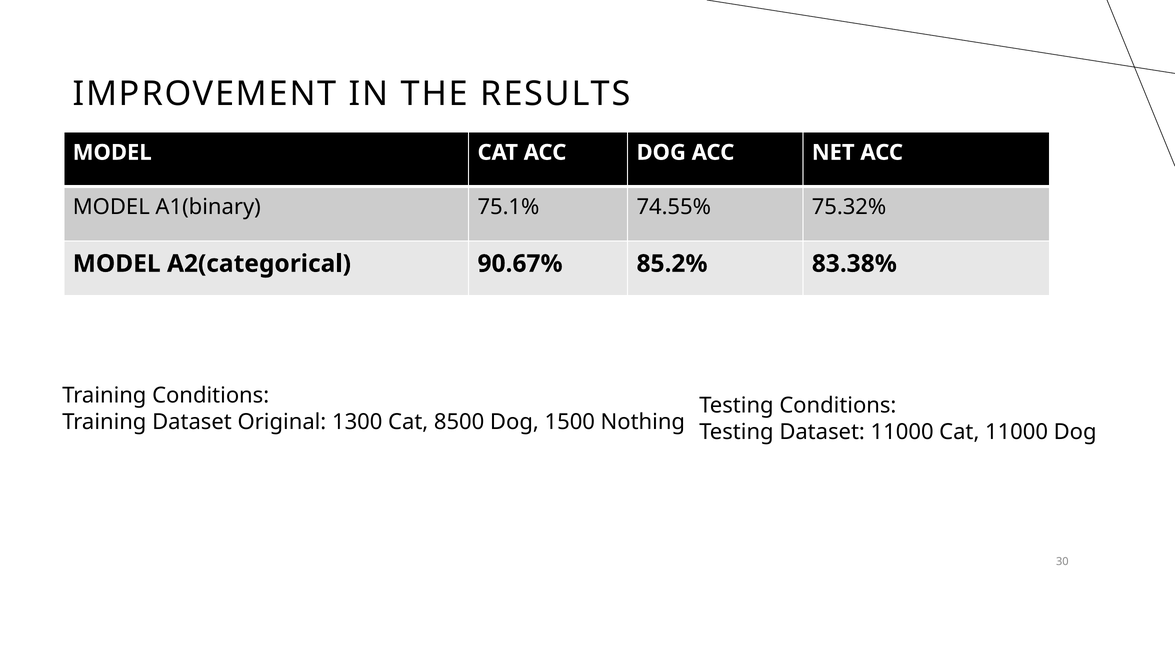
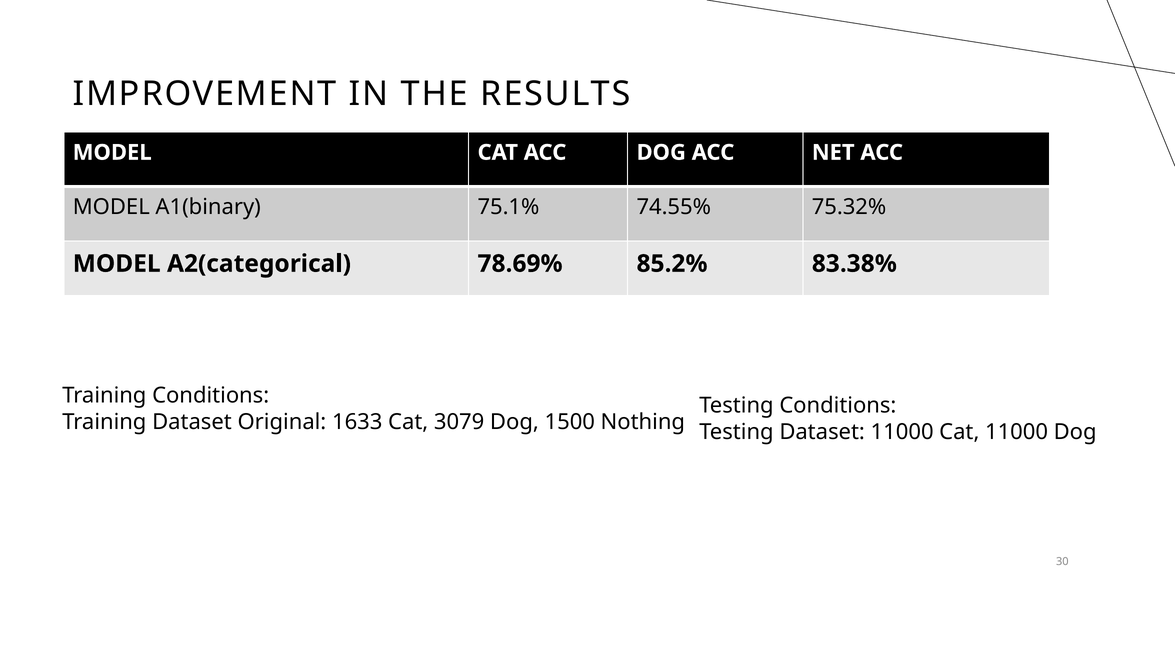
90.67%: 90.67% -> 78.69%
1300: 1300 -> 1633
8500: 8500 -> 3079
